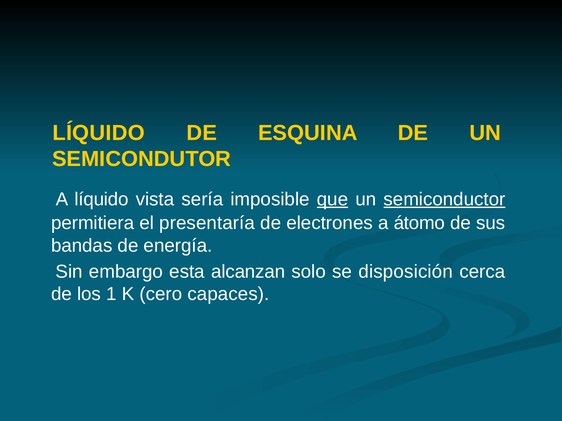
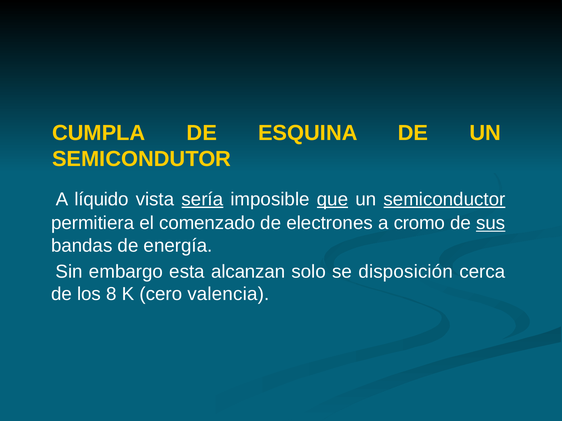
LÍQUIDO at (99, 133): LÍQUIDO -> CUMPLA
sería underline: none -> present
presentaría: presentaría -> comenzado
átomo: átomo -> cromo
sus underline: none -> present
1: 1 -> 8
capaces: capaces -> valencia
